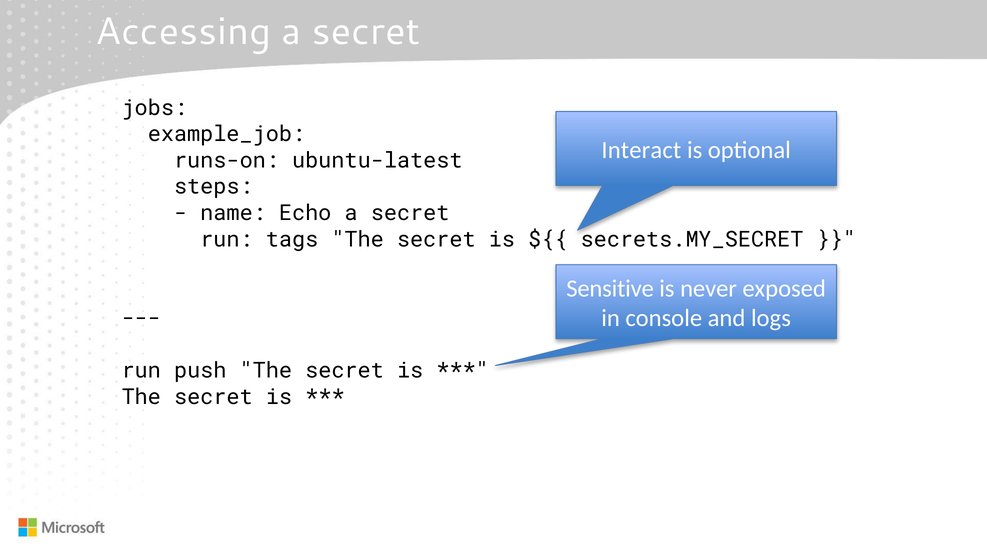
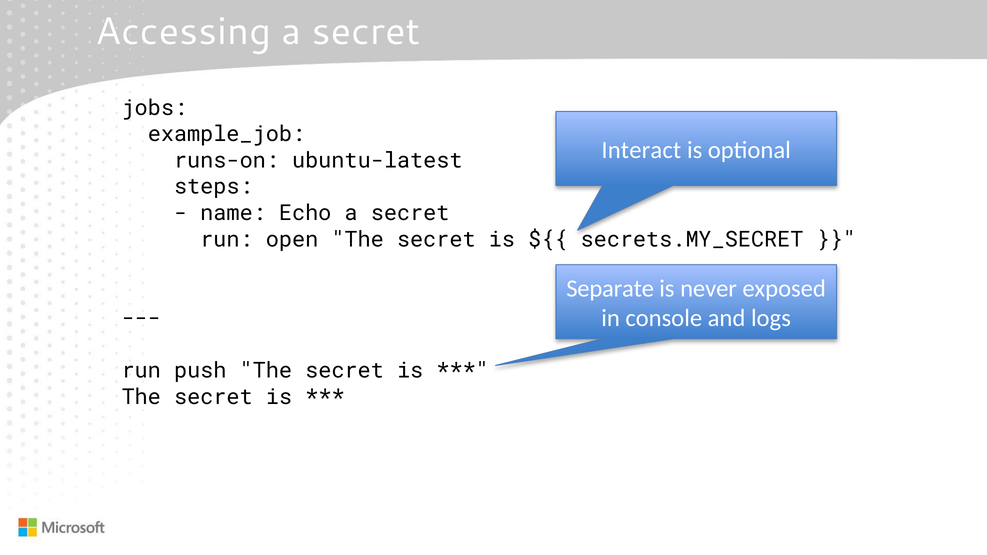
tags: tags -> open
Sensitive: Sensitive -> Separate
